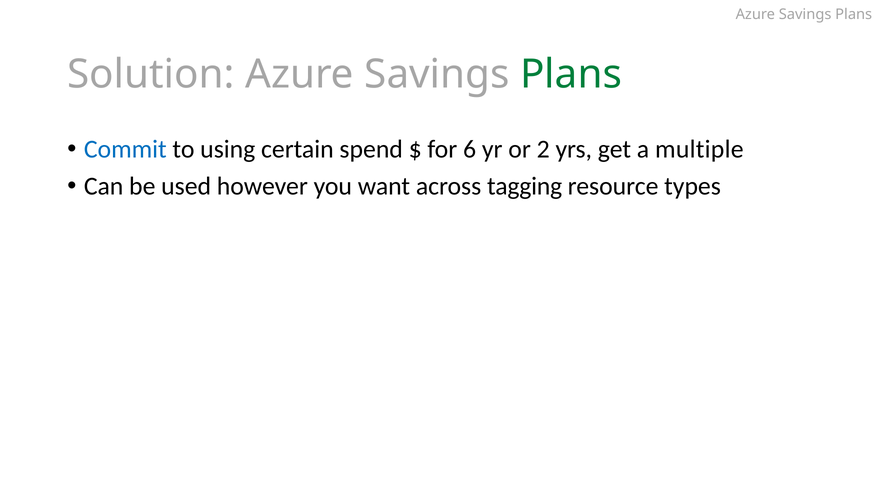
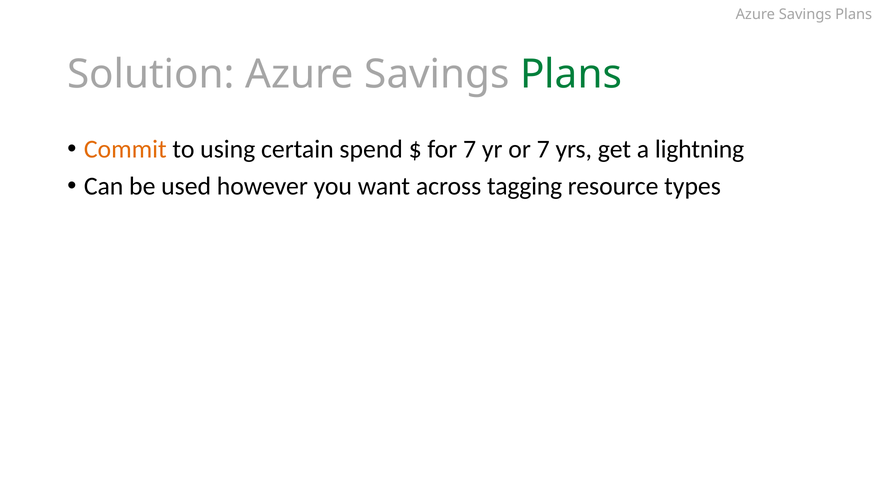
Commit colour: blue -> orange
for 6: 6 -> 7
or 2: 2 -> 7
multiple: multiple -> lightning
